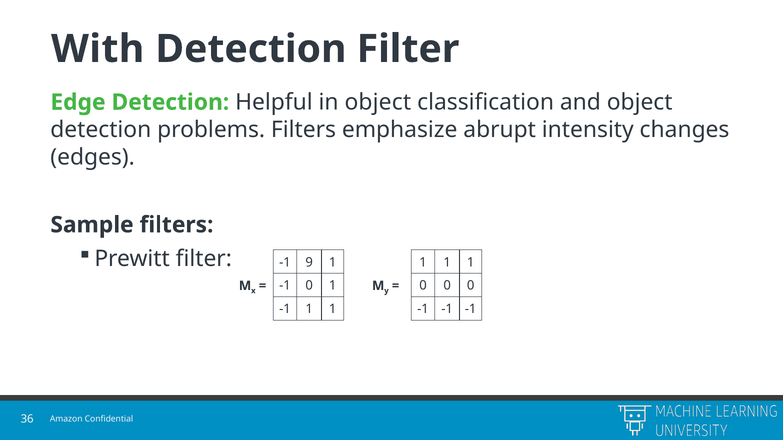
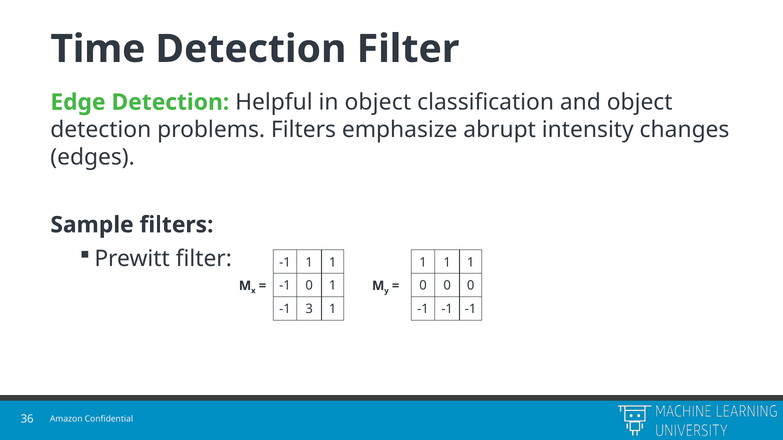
With: With -> Time
-1 9: 9 -> 1
-1 1: 1 -> 3
